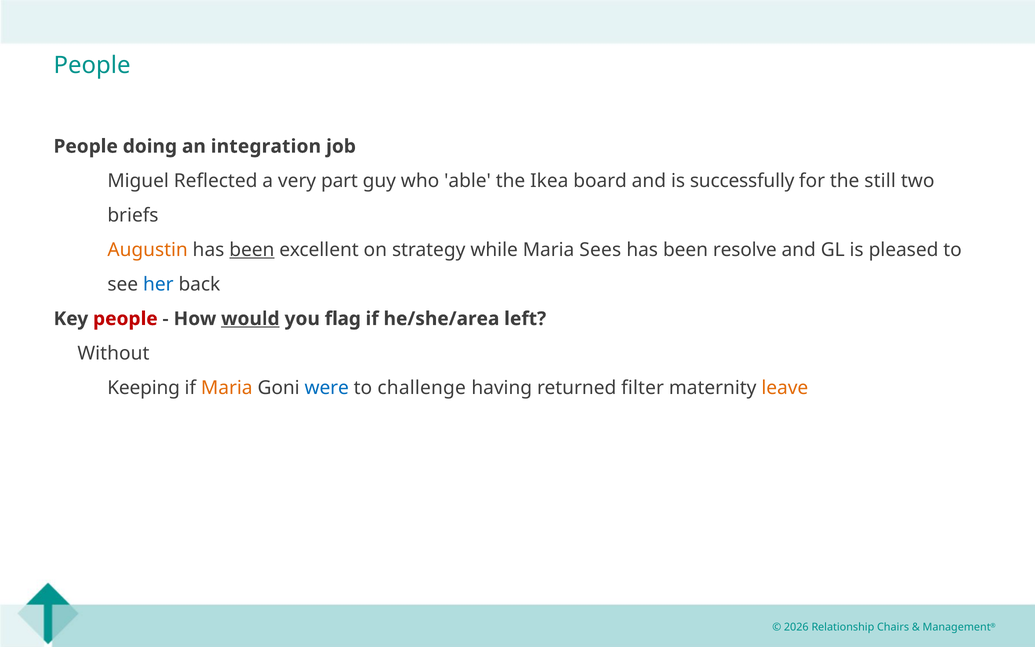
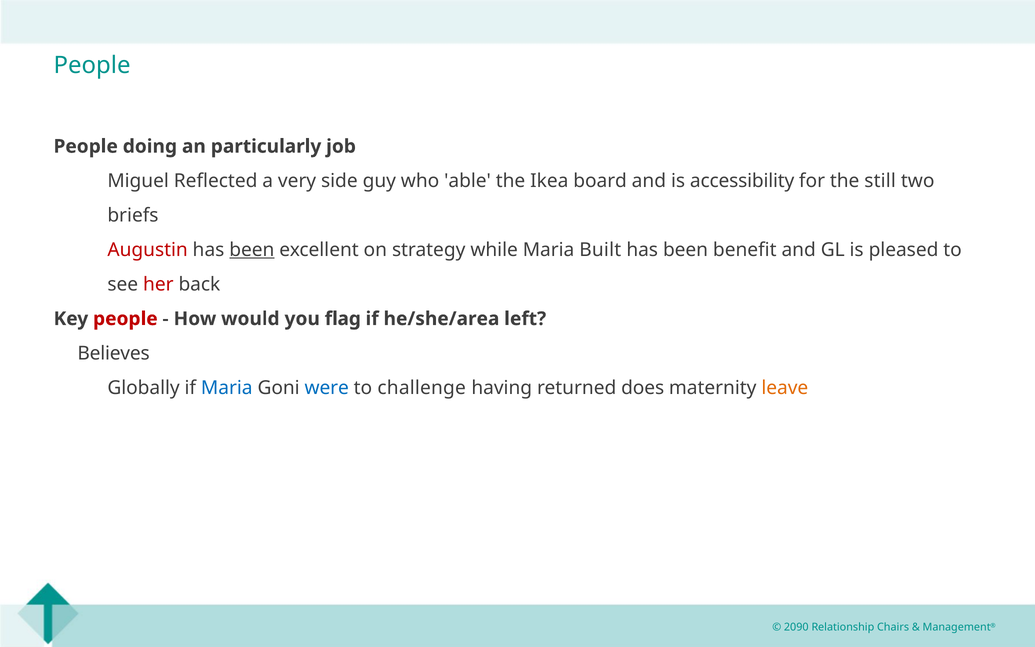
integration: integration -> particularly
part: part -> side
successfully: successfully -> accessibility
Augustin colour: orange -> red
Sees: Sees -> Built
resolve: resolve -> benefit
her colour: blue -> red
would underline: present -> none
Without: Without -> Believes
Keeping: Keeping -> Globally
Maria at (227, 388) colour: orange -> blue
filter: filter -> does
2026: 2026 -> 2090
